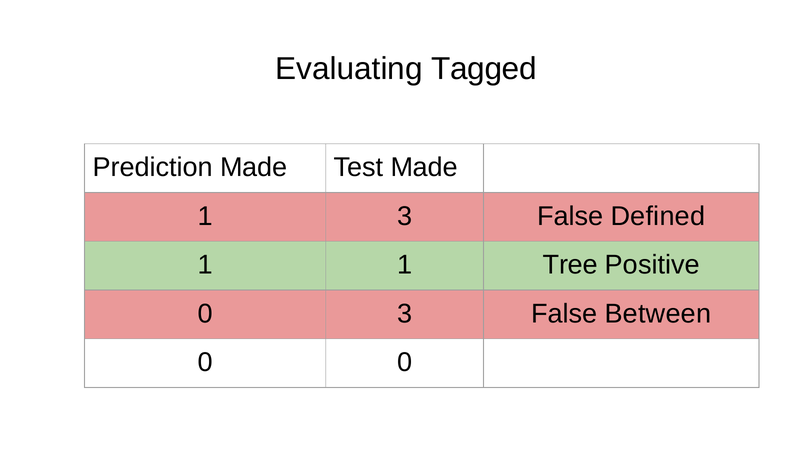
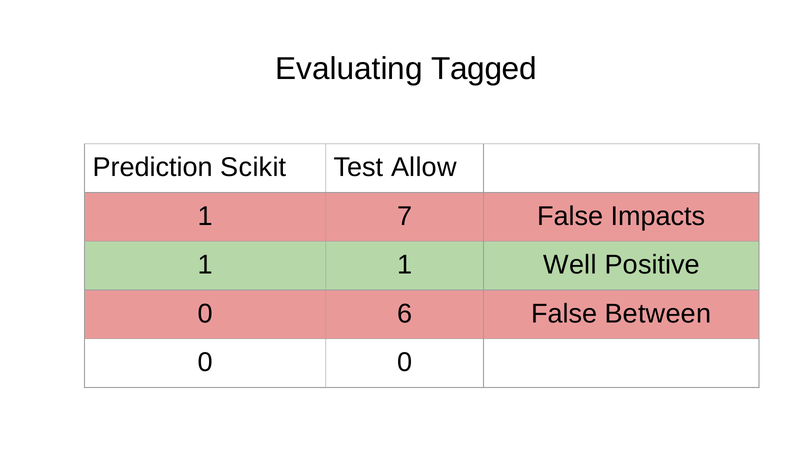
Prediction Made: Made -> Scikit
Test Made: Made -> Allow
1 3: 3 -> 7
Defined: Defined -> Impacts
Tree: Tree -> Well
0 3: 3 -> 6
